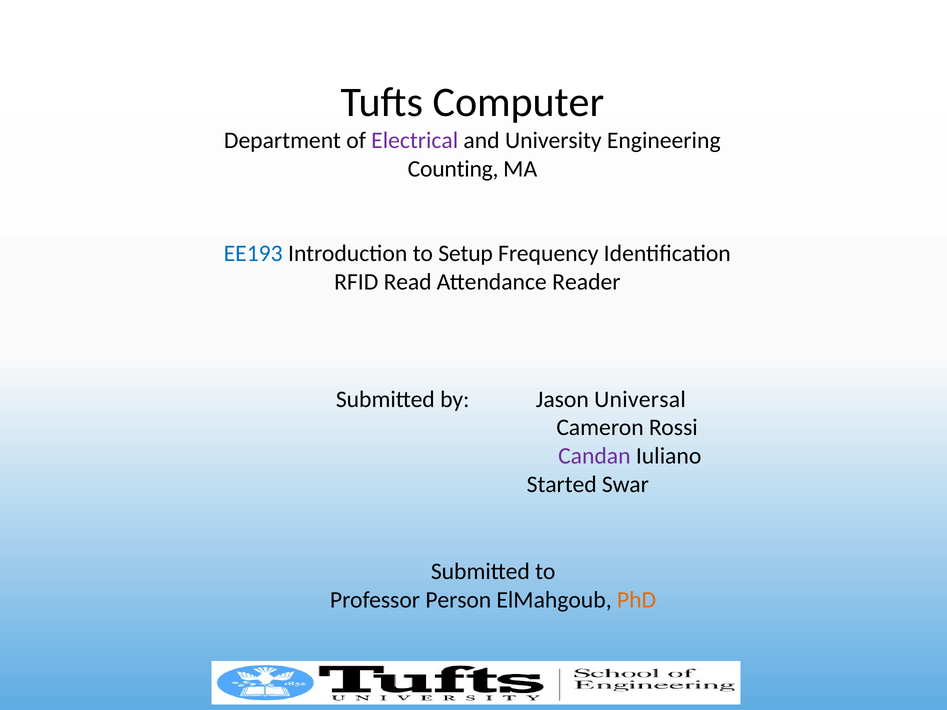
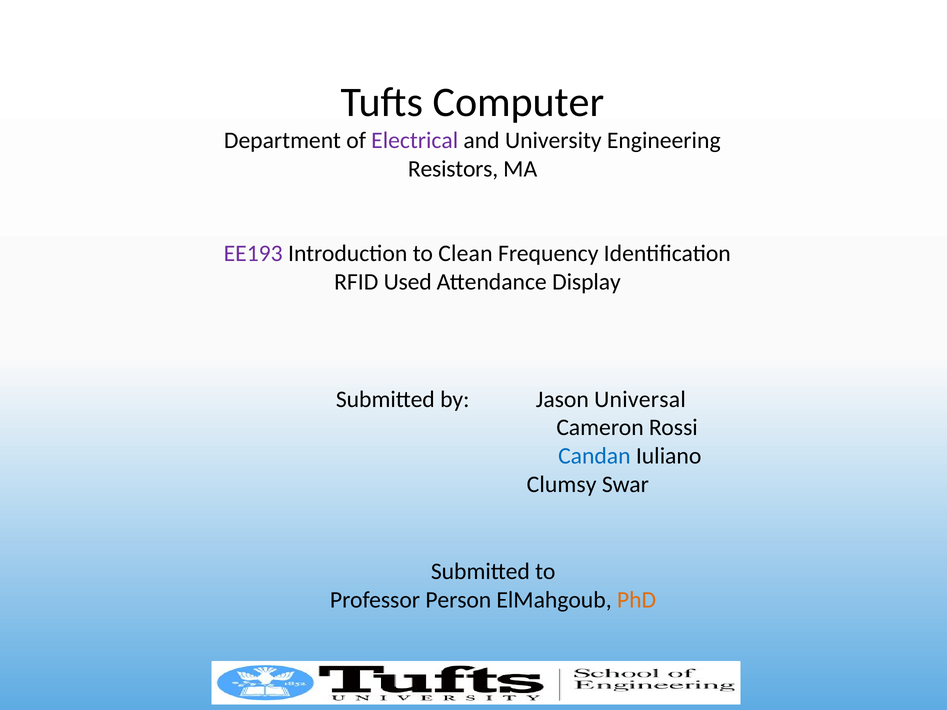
Counting: Counting -> Resistors
EE193 colour: blue -> purple
Setup: Setup -> Clean
Read: Read -> Used
Reader: Reader -> Display
Candan colour: purple -> blue
Started: Started -> Clumsy
